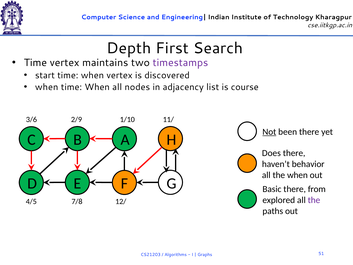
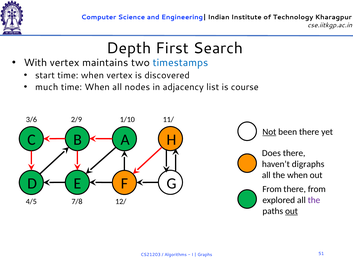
Time at (35, 63): Time -> With
timestamps colour: purple -> blue
when at (47, 87): when -> much
behavior: behavior -> digraphs
Basic at (272, 189): Basic -> From
out at (292, 211) underline: none -> present
